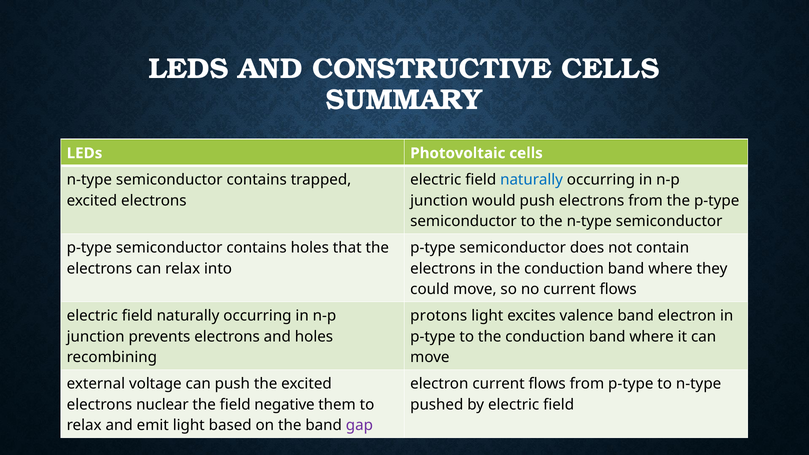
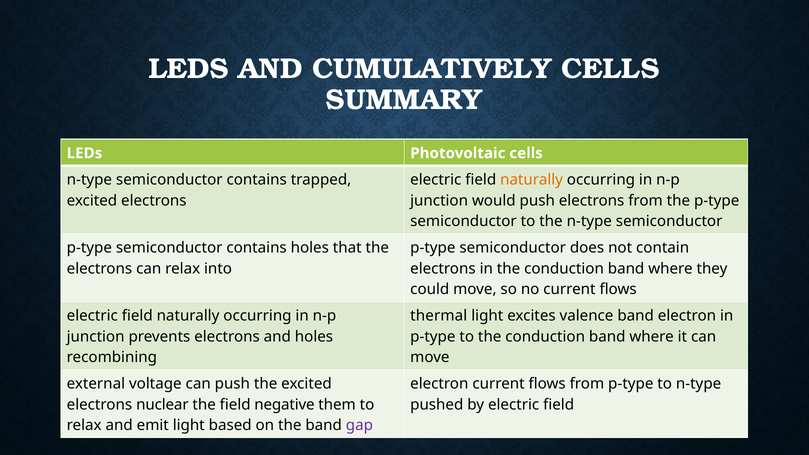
CONSTRUCTIVE: CONSTRUCTIVE -> CUMULATIVELY
naturally at (532, 180) colour: blue -> orange
protons: protons -> thermal
